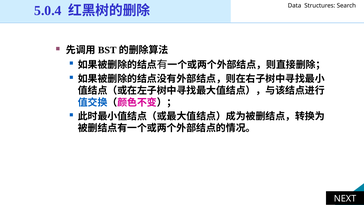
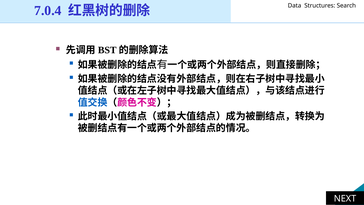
5.0.4: 5.0.4 -> 7.0.4
